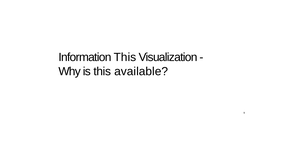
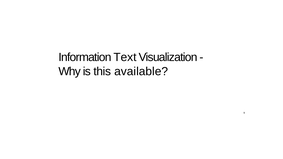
Information This: This -> Text
